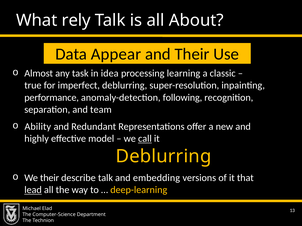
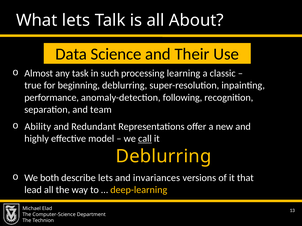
What rely: rely -> lets
Appear: Appear -> Science
idea: idea -> such
imperfect: imperfect -> beginning
We their: their -> both
describe talk: talk -> lets
embedding: embedding -> invariances
lead underline: present -> none
